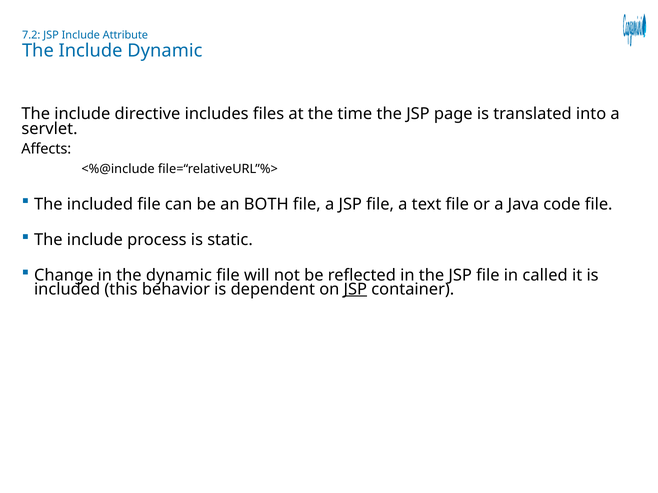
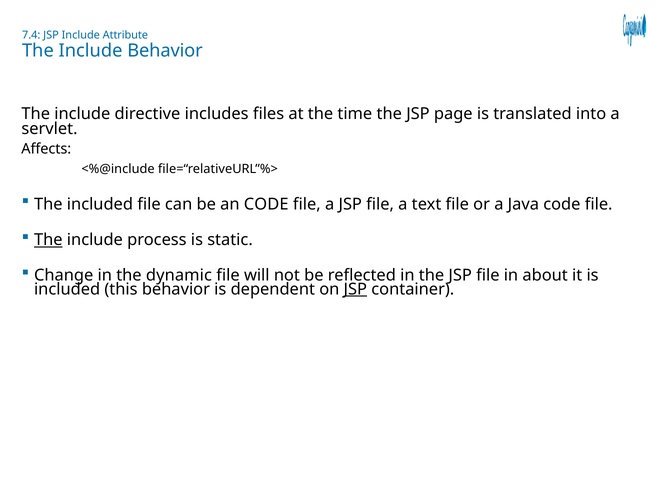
7.2: 7.2 -> 7.4
Include Dynamic: Dynamic -> Behavior
an BOTH: BOTH -> CODE
The at (48, 240) underline: none -> present
called: called -> about
